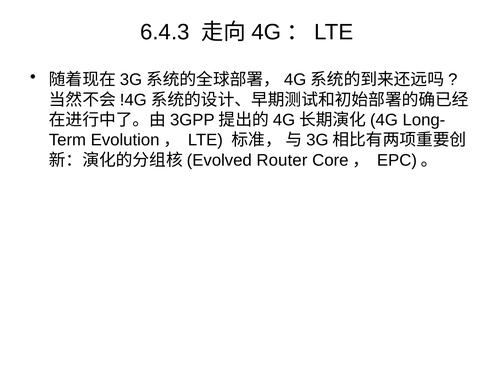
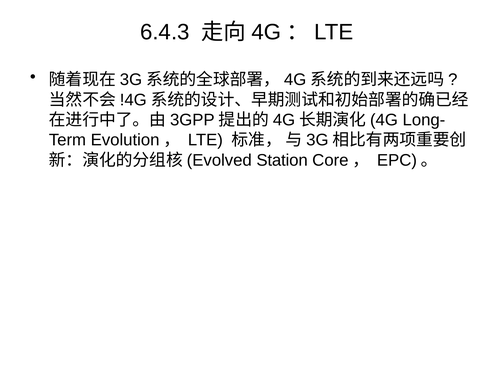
Router: Router -> Station
